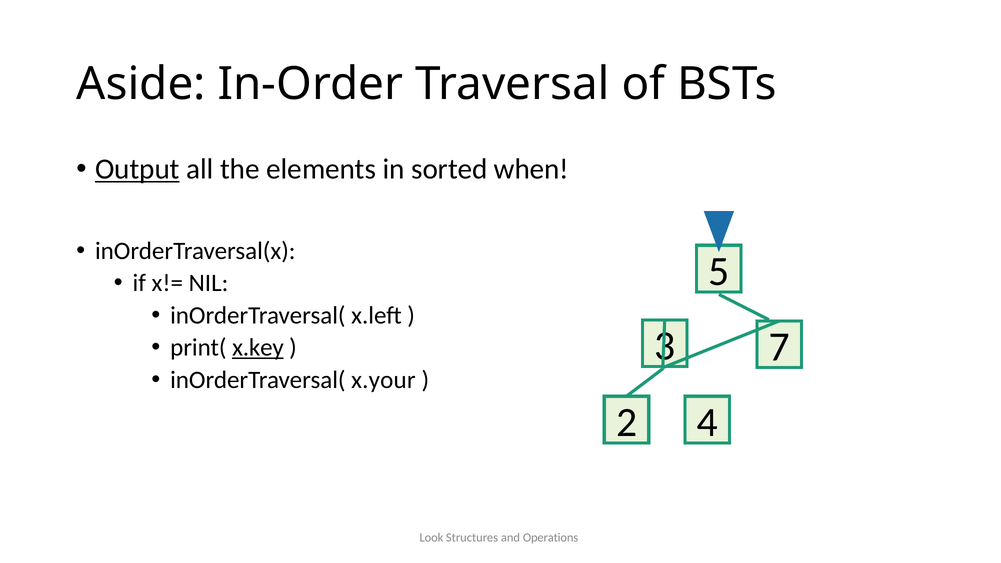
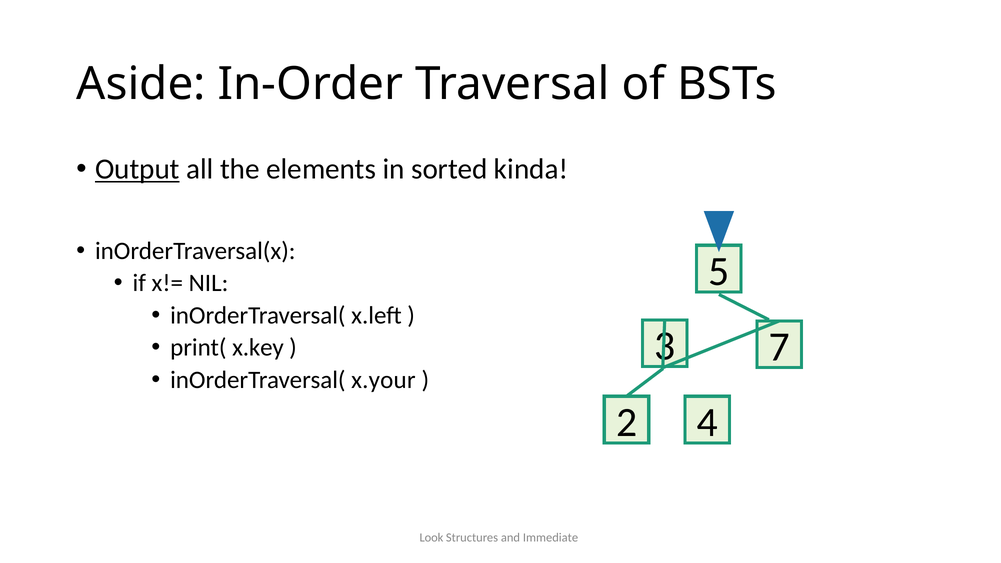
when: when -> kinda
x.key underline: present -> none
Operations: Operations -> Immediate
